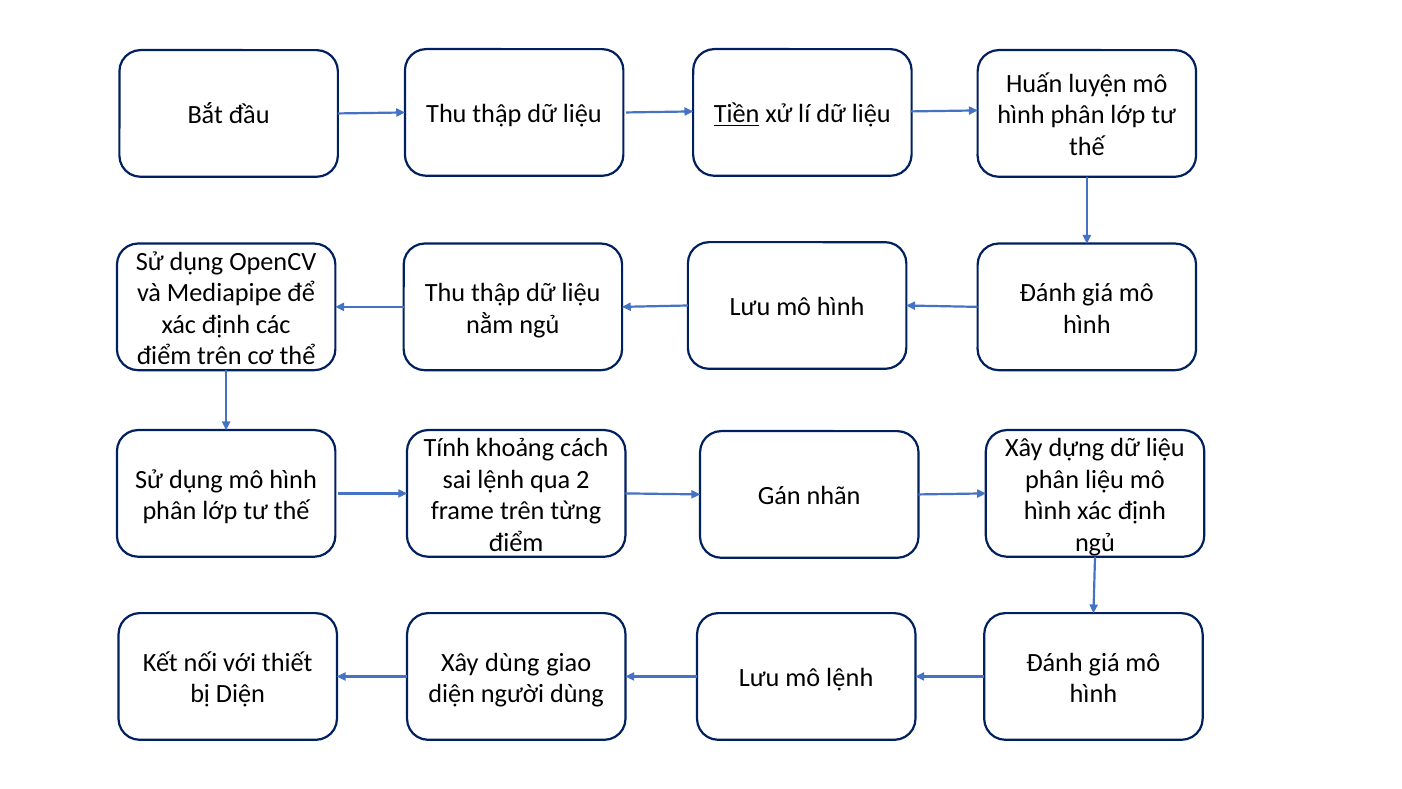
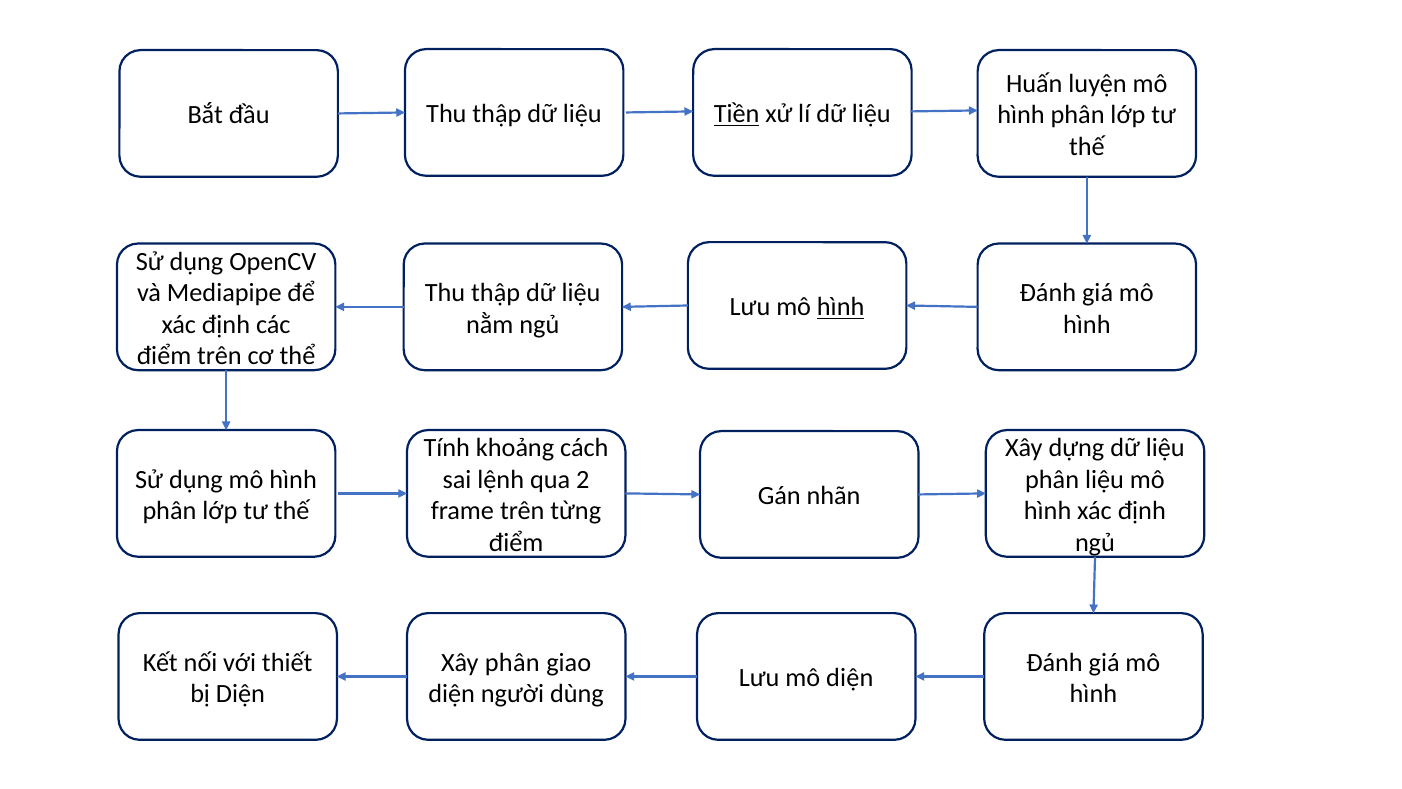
hình at (841, 307) underline: none -> present
Xây dùng: dùng -> phân
mô lệnh: lệnh -> diện
